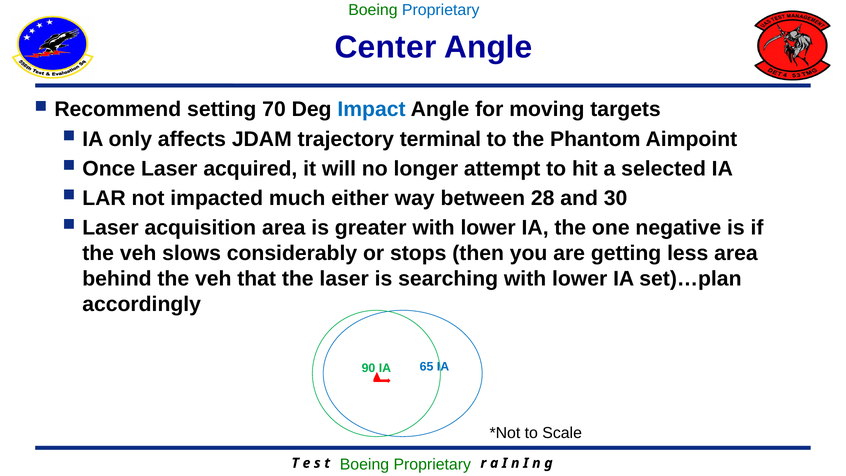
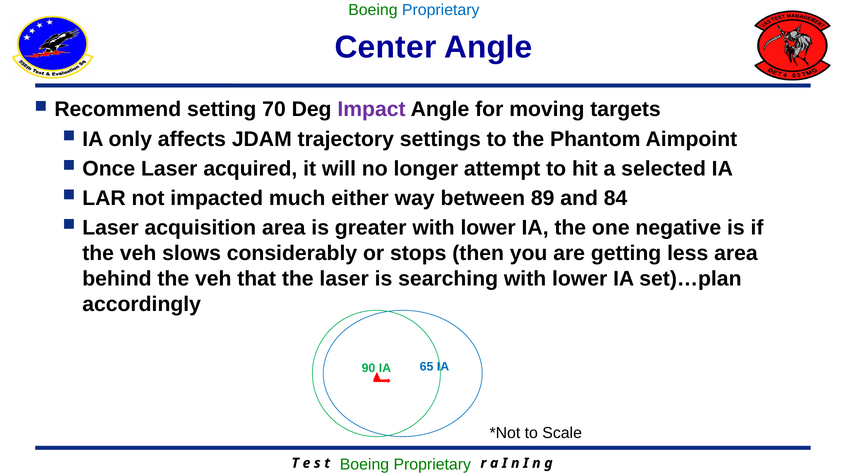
Impact colour: blue -> purple
terminal: terminal -> settings
28: 28 -> 89
30: 30 -> 84
